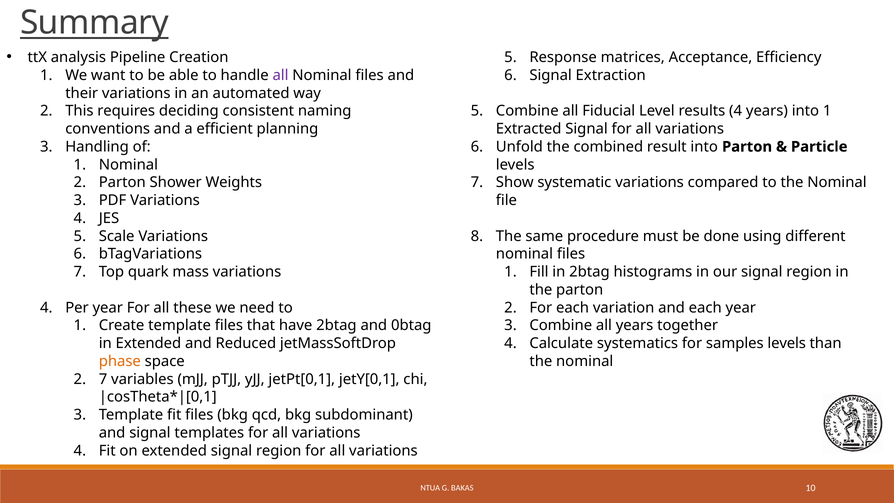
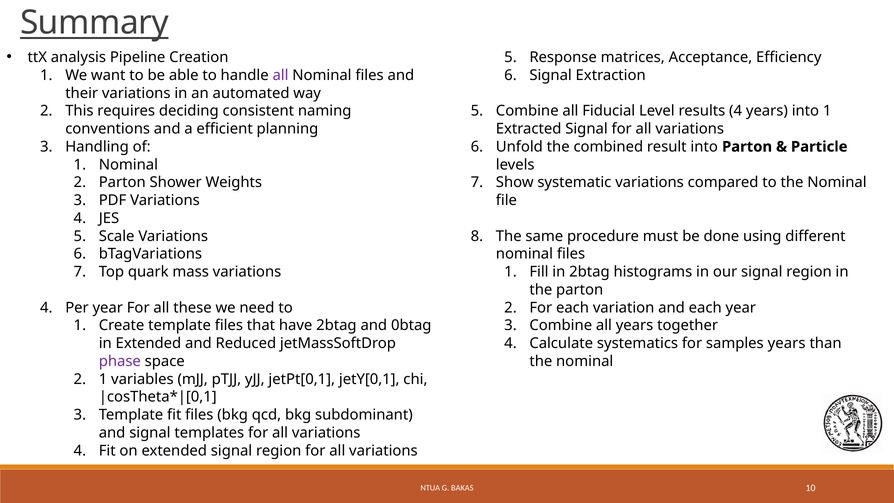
samples levels: levels -> years
phase colour: orange -> purple
7 at (103, 379): 7 -> 1
